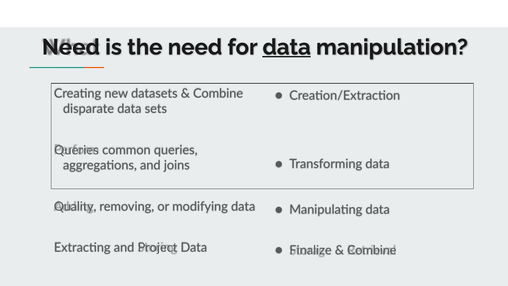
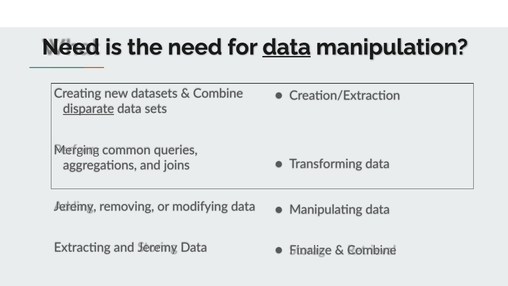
disparate underline: none -> present
Queries at (76, 150): Queries -> Merging
Quality at (75, 206): Quality -> Jeremy
and Project: Project -> Jeremy
